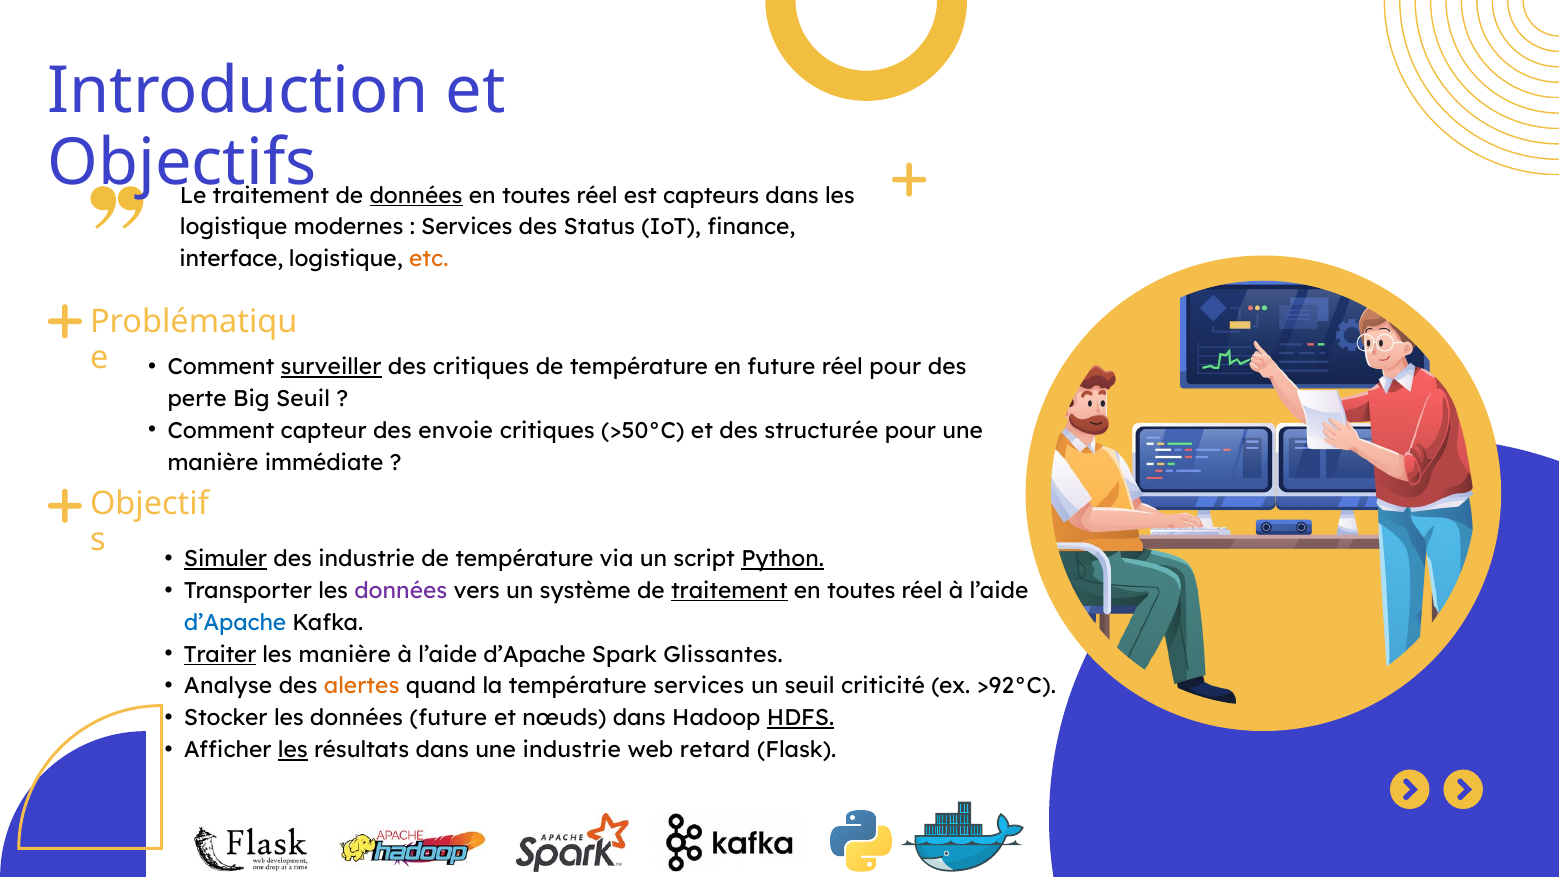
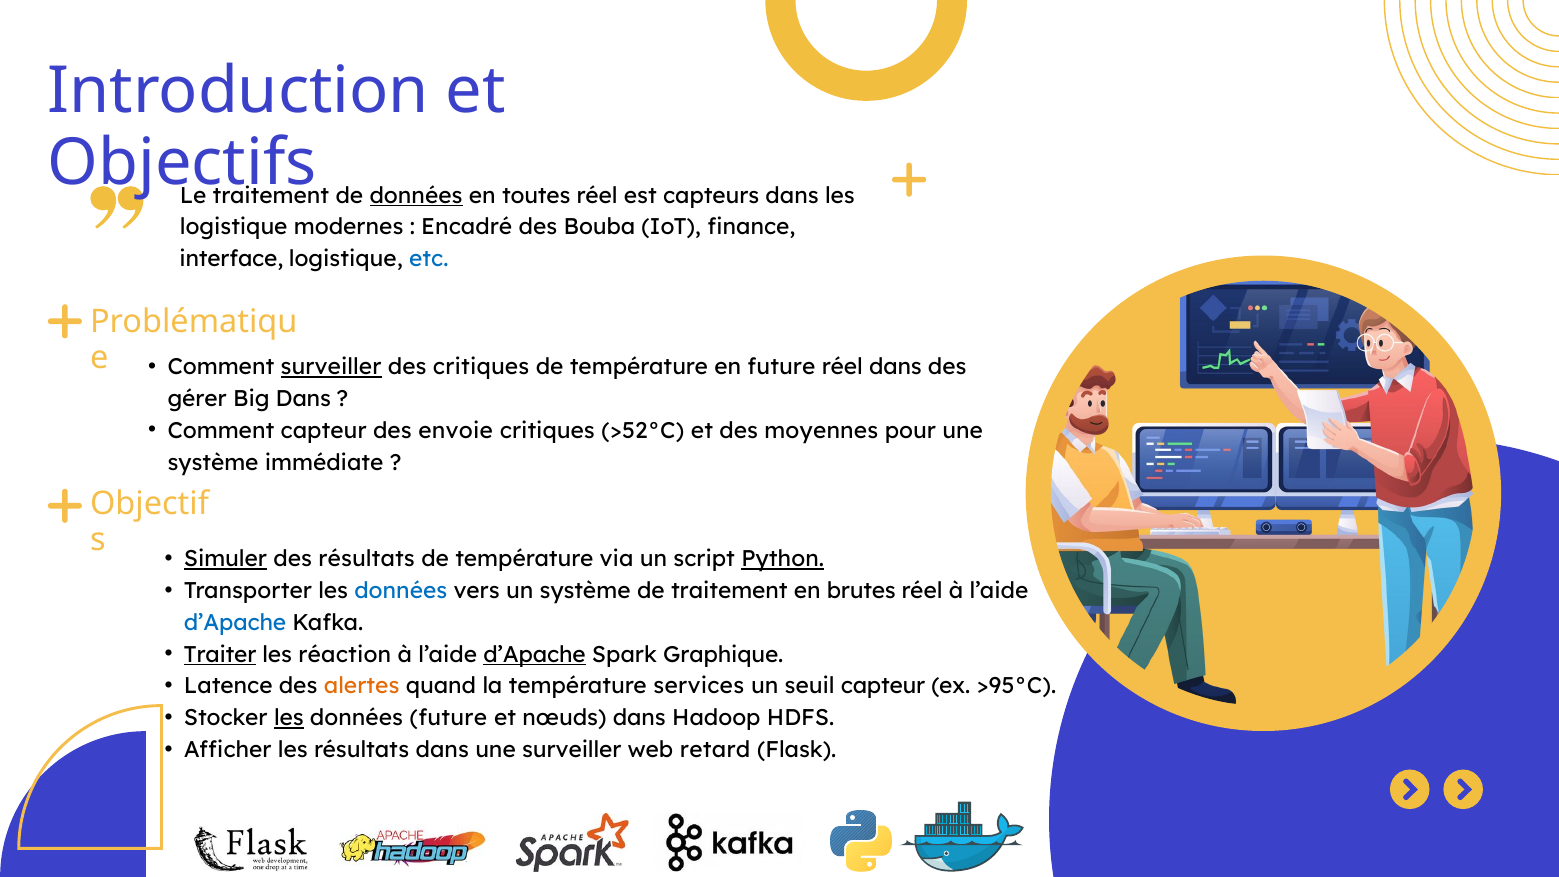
Services at (467, 227): Services -> Encadré
Status: Status -> Bouba
etc colour: orange -> blue
réel pour: pour -> dans
perte: perte -> gérer
Big Seuil: Seuil -> Dans
>50°C: >50°C -> >52°C
structurée: structurée -> moyennes
manière at (213, 463): manière -> système
des industrie: industrie -> résultats
données at (401, 591) colour: purple -> blue
traitement at (729, 591) underline: present -> none
toutes at (861, 591): toutes -> brutes
les manière: manière -> réaction
d’Apache at (535, 655) underline: none -> present
Glissantes: Glissantes -> Graphique
Analyse: Analyse -> Latence
seuil criticité: criticité -> capteur
>92°C: >92°C -> >95°C
les at (289, 718) underline: none -> present
HDFS underline: present -> none
les at (293, 750) underline: present -> none
une industrie: industrie -> surveiller
